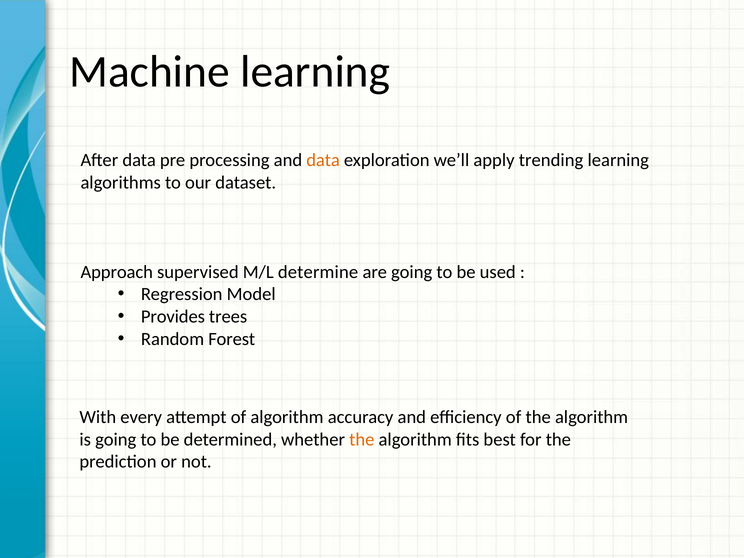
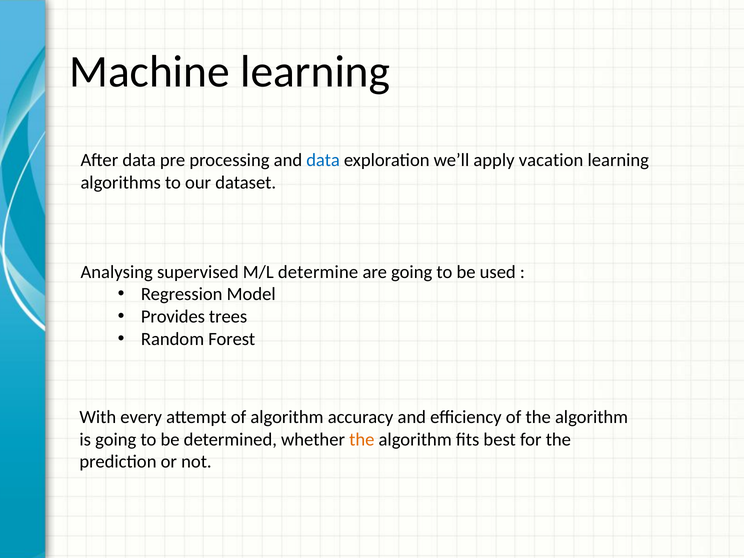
data at (323, 160) colour: orange -> blue
trending: trending -> vacation
Approach: Approach -> Analysing
